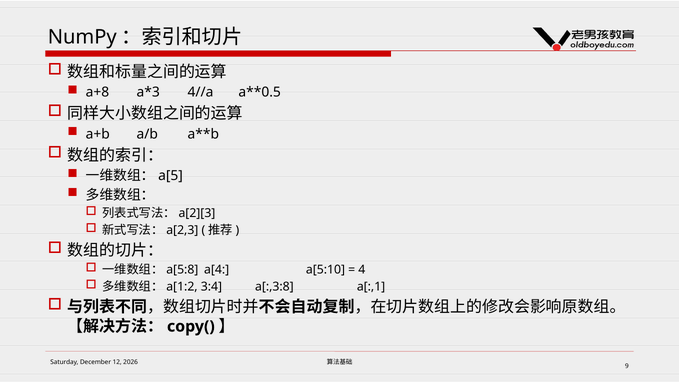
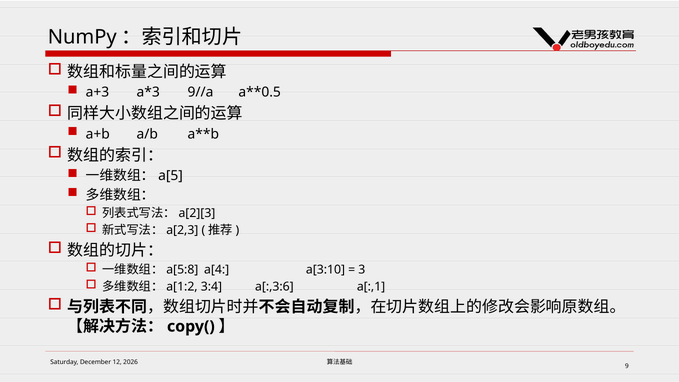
a+8: a+8 -> a+3
4//a: 4//a -> 9//a
a[5:10: a[5:10 -> a[3:10
4: 4 -> 3
a[:,3:8: a[:,3:8 -> a[:,3:6
